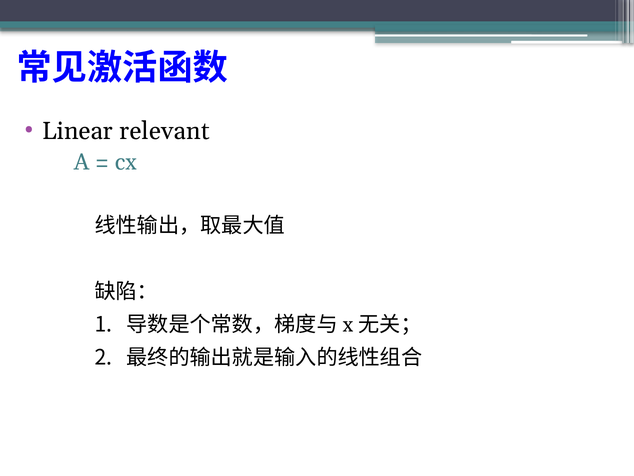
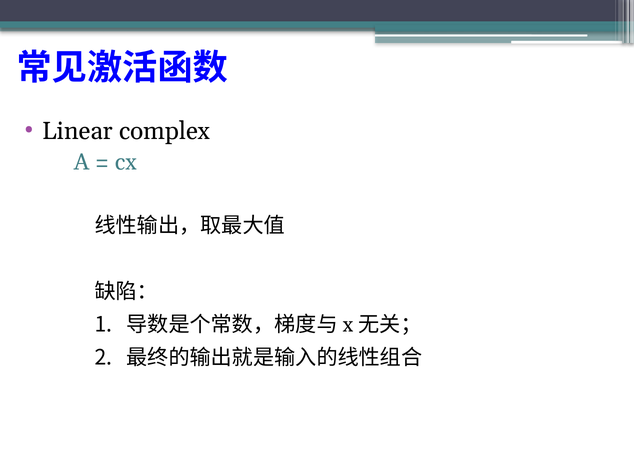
relevant: relevant -> complex
